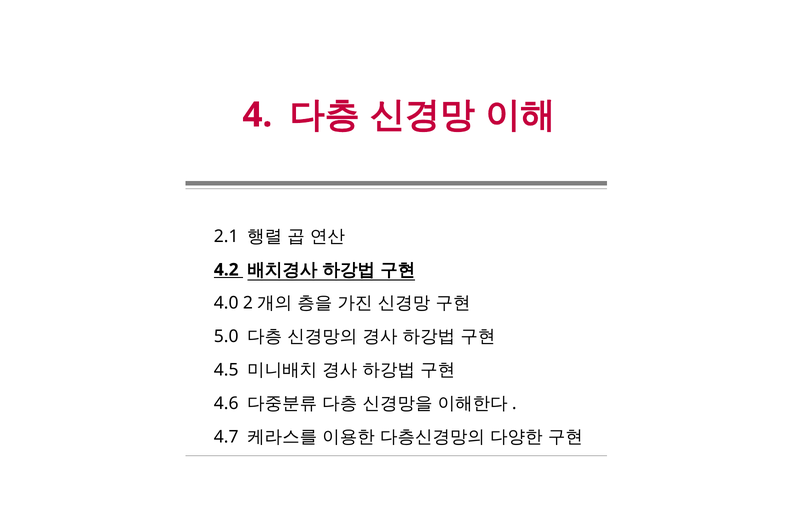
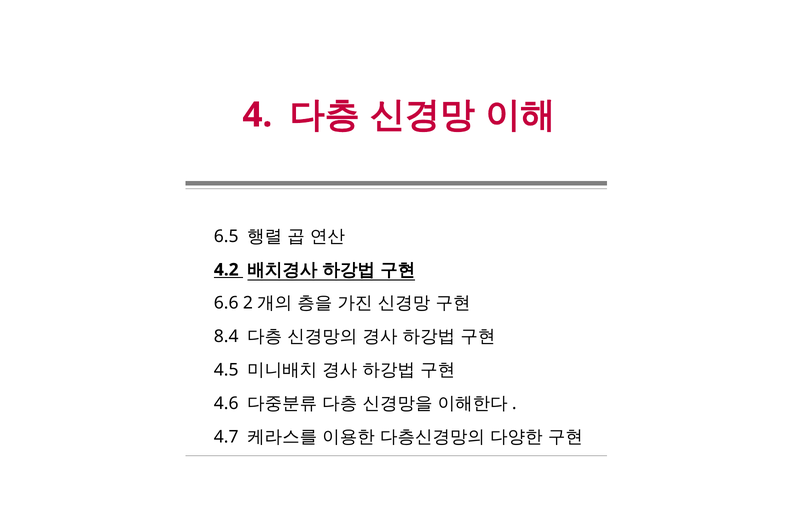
2.1: 2.1 -> 6.5
4.0: 4.0 -> 6.6
5.0: 5.0 -> 8.4
